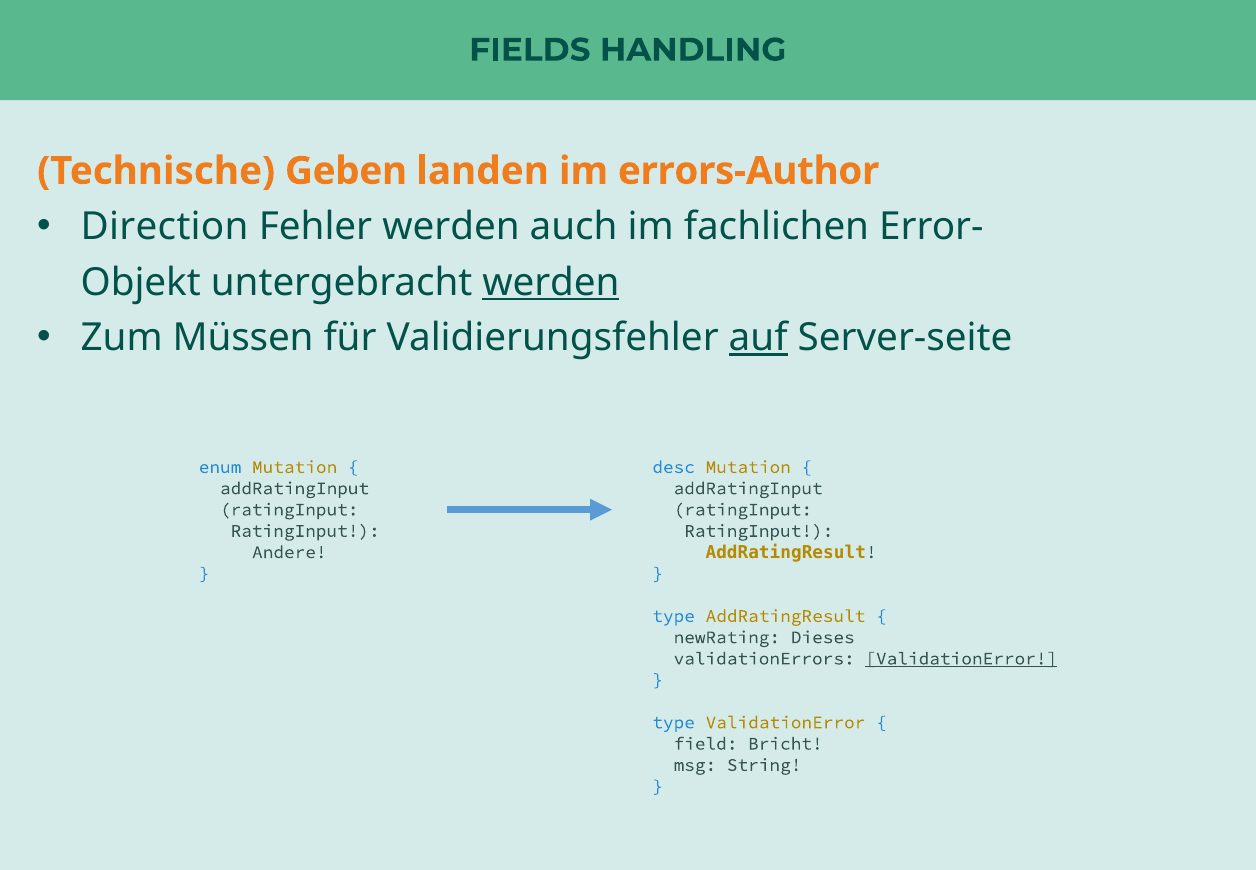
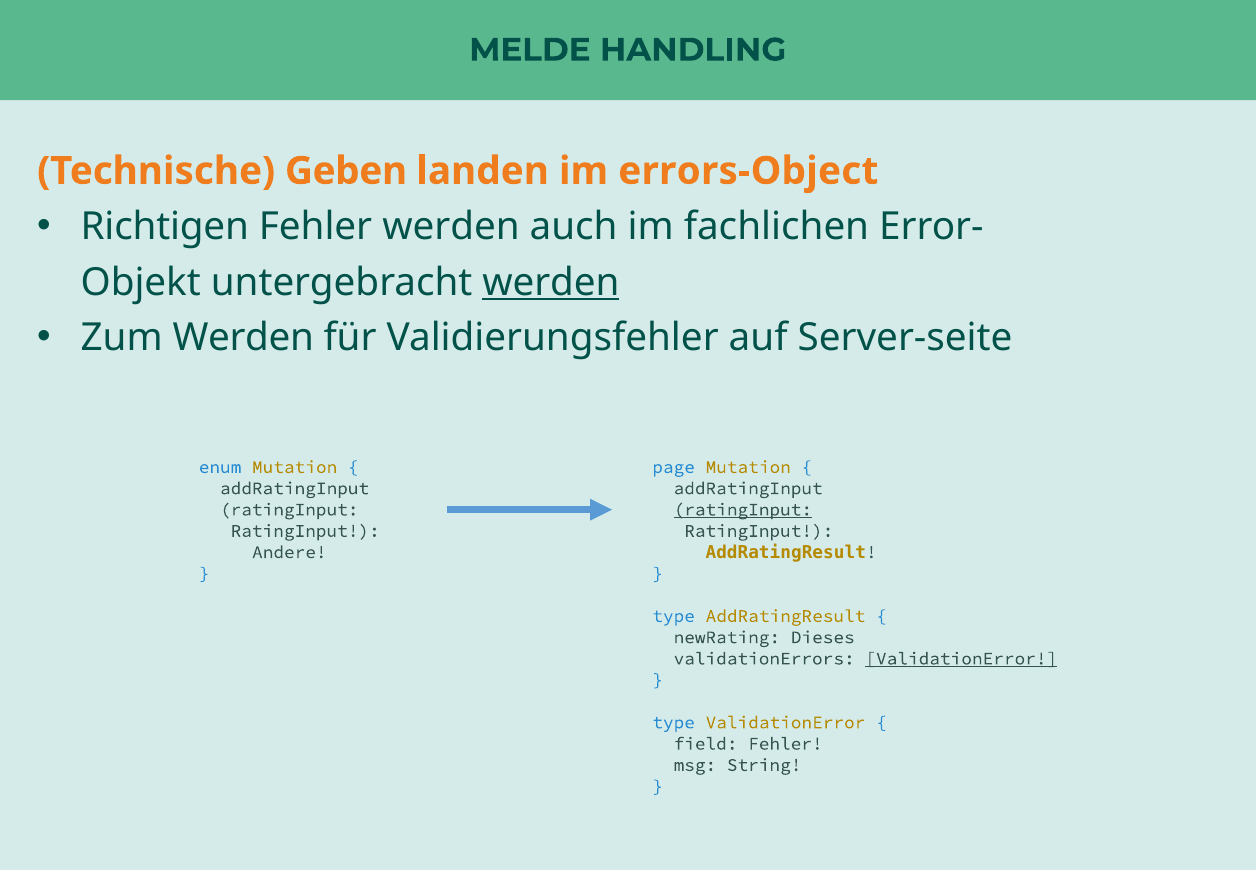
FIELDS: FIELDS -> MELDE
errors-Author: errors-Author -> errors-Object
Direction: Direction -> Richtigen
Zum Müssen: Müssen -> Werden
auf underline: present -> none
desc: desc -> page
ratingInput at (743, 509) underline: none -> present
field Bricht: Bricht -> Fehler
